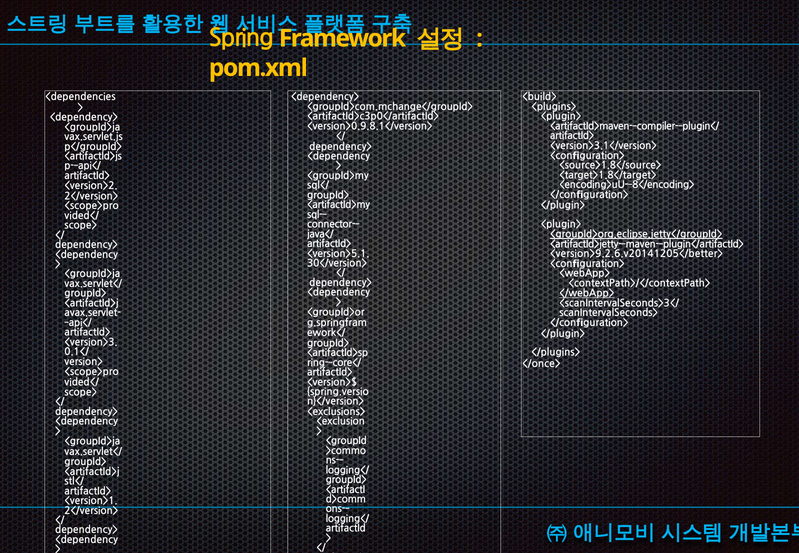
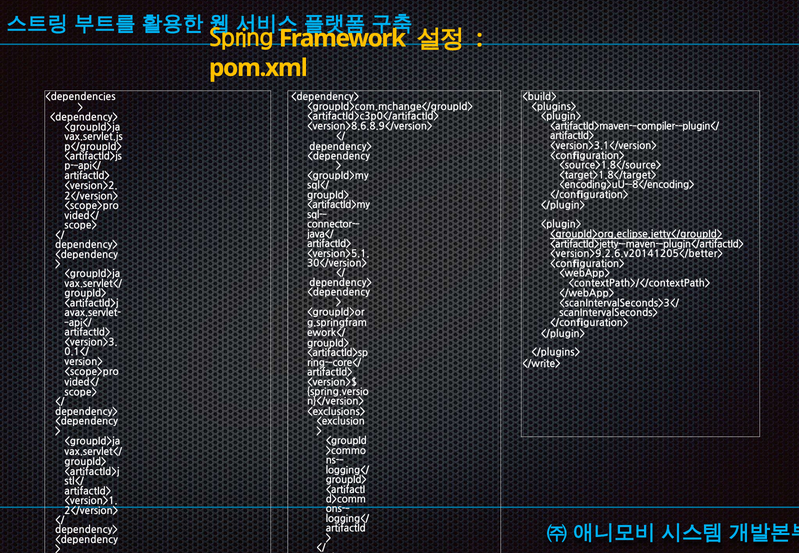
<version>0.9.8.1</version>: <version>0.9.8.1</version> -> <version>8.6.8.9</version>
</webApp> underline: present -> none
</once>: </once> -> </write>
